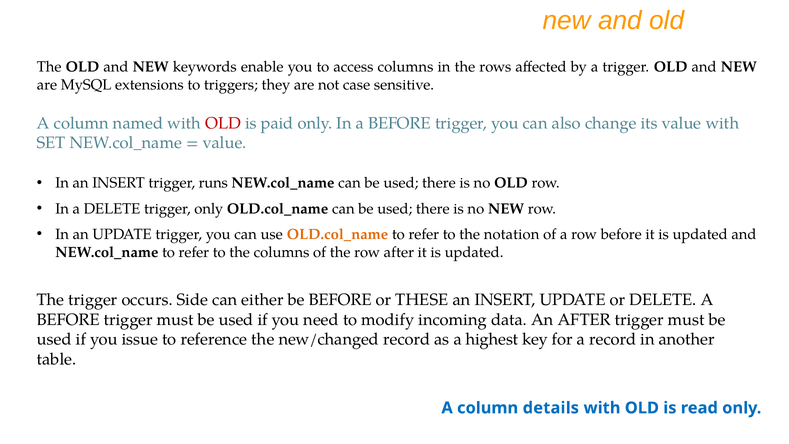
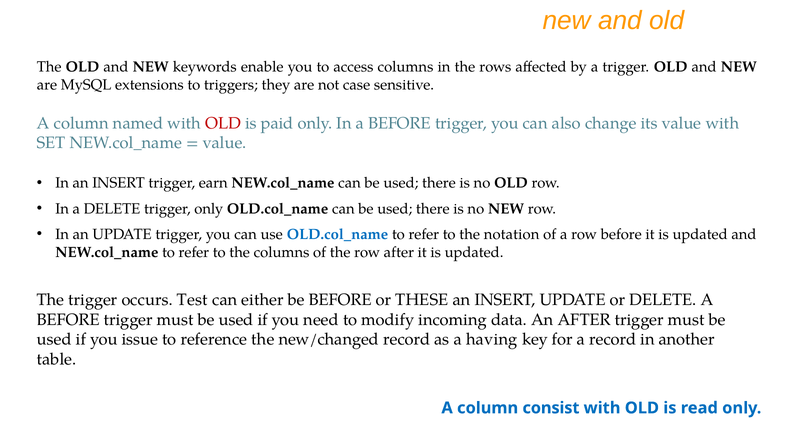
runs: runs -> earn
OLD.col_name at (338, 234) colour: orange -> blue
Side: Side -> Test
highest: highest -> having
details: details -> consist
